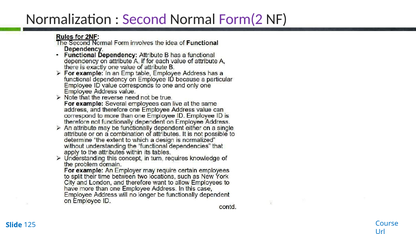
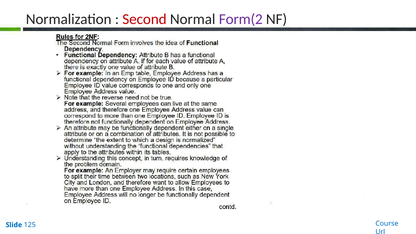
Second colour: purple -> red
